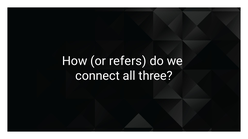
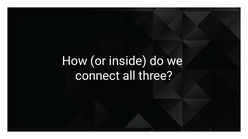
refers: refers -> inside
